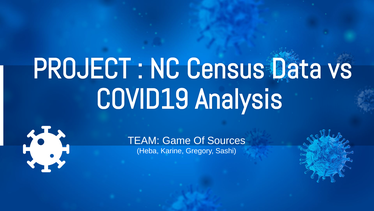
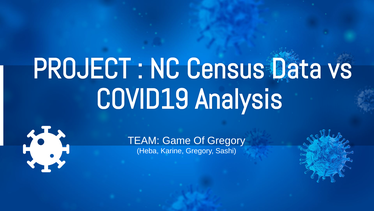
Of Sources: Sources -> Gregory
